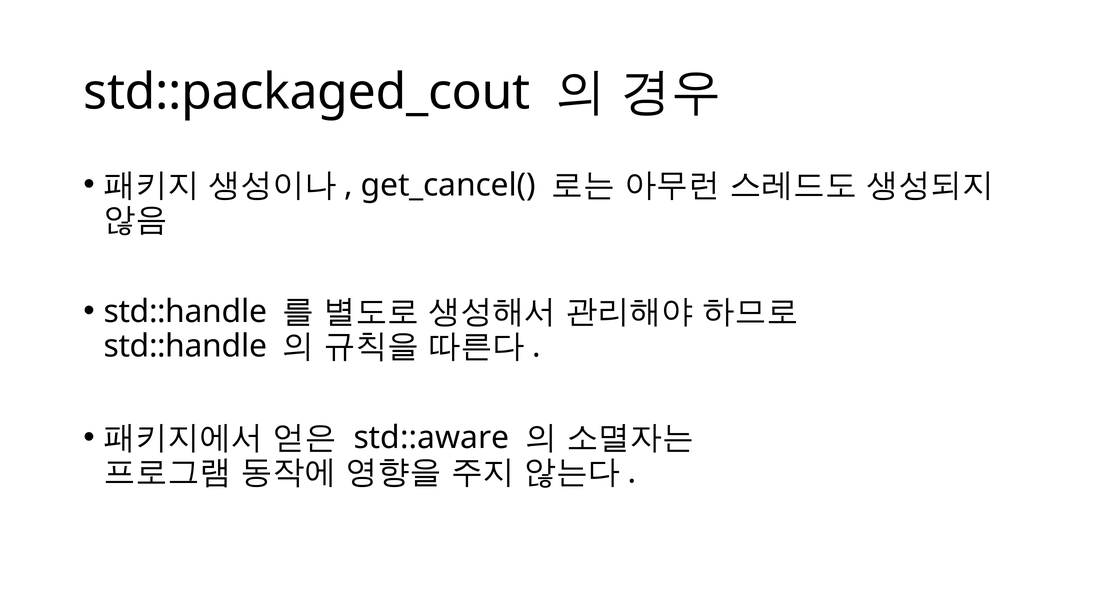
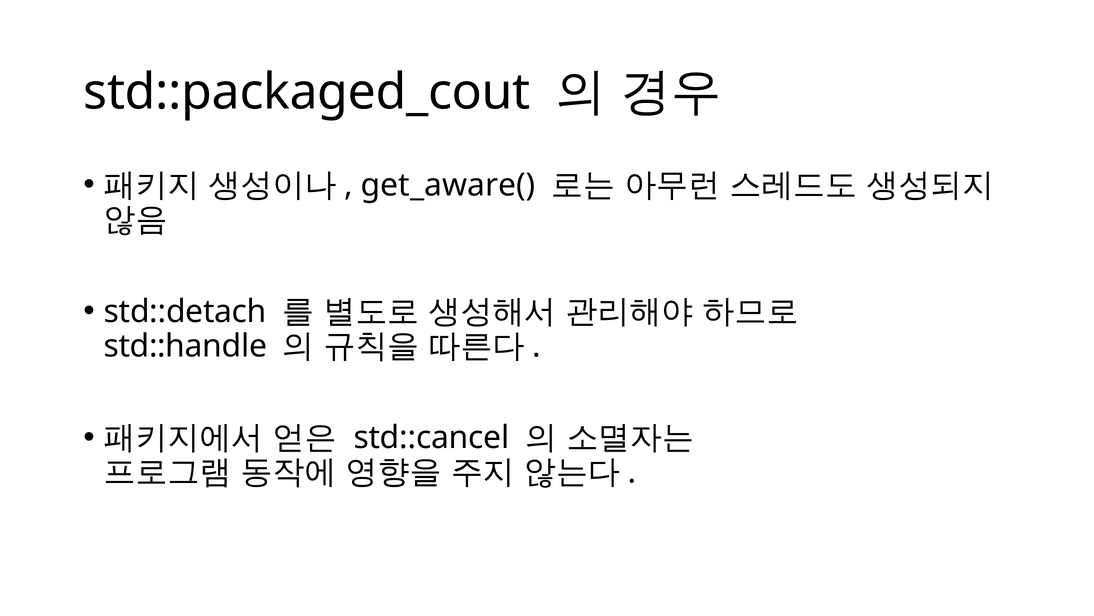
get_cancel(: get_cancel( -> get_aware(
std::handle at (185, 311): std::handle -> std::detach
std::aware: std::aware -> std::cancel
